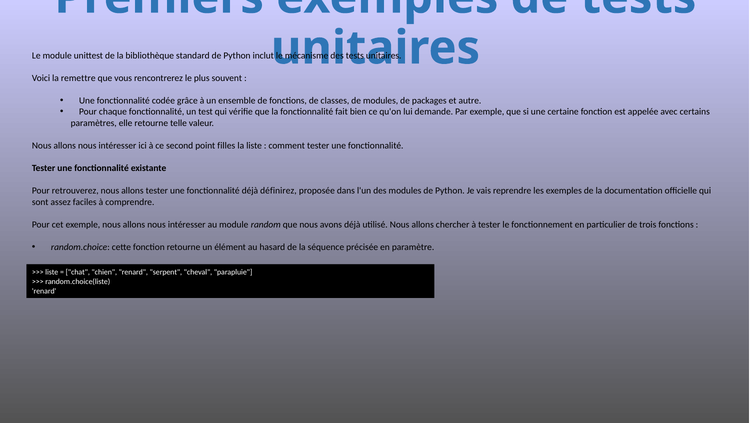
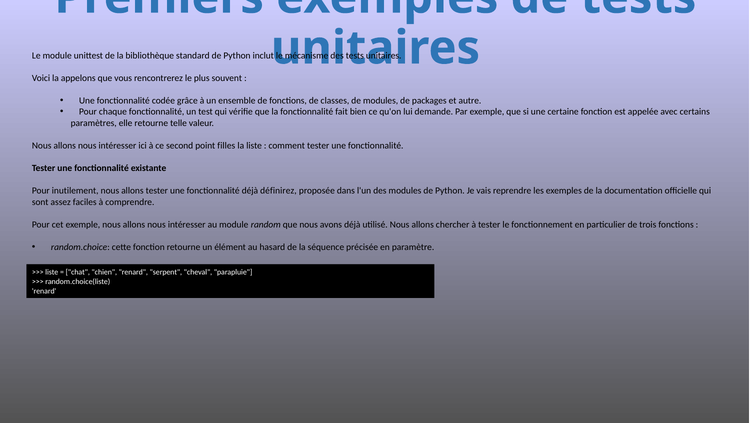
remettre: remettre -> appelons
retrouverez: retrouverez -> inutilement
